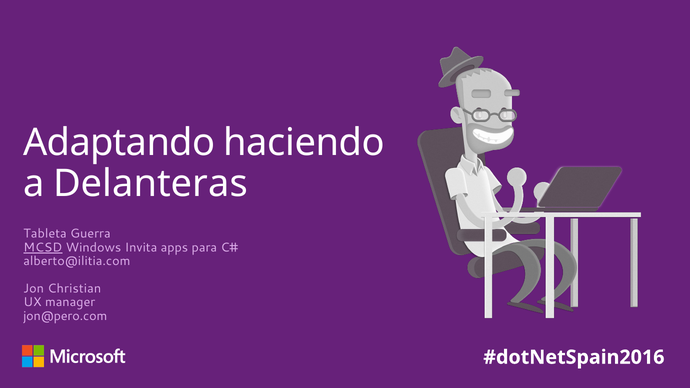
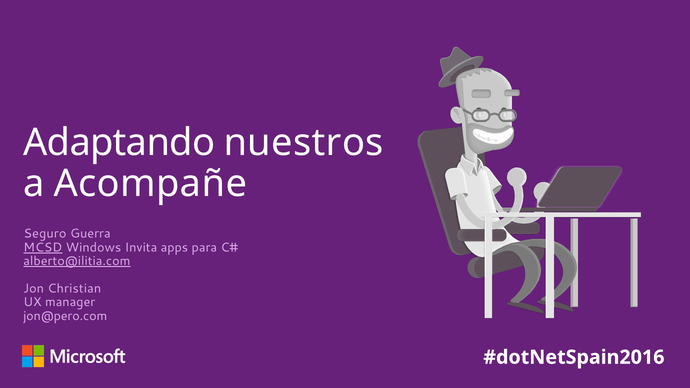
haciendo: haciendo -> nuestros
Delanteras: Delanteras -> Acompañe
Tableta: Tableta -> Seguro
alberto@ilitia.com underline: none -> present
